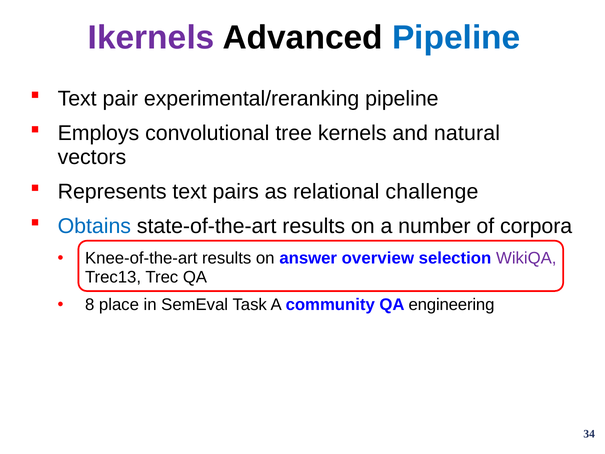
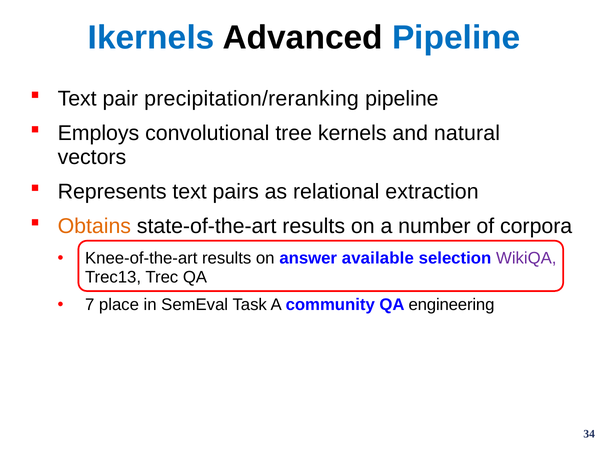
Ikernels colour: purple -> blue
experimental/reranking: experimental/reranking -> precipitation/reranking
challenge: challenge -> extraction
Obtains colour: blue -> orange
overview: overview -> available
8: 8 -> 7
